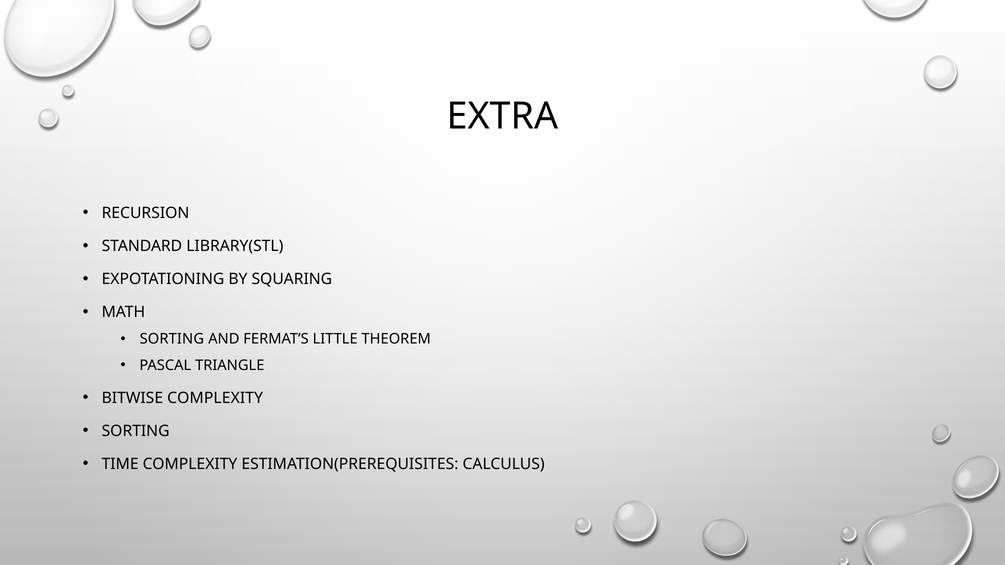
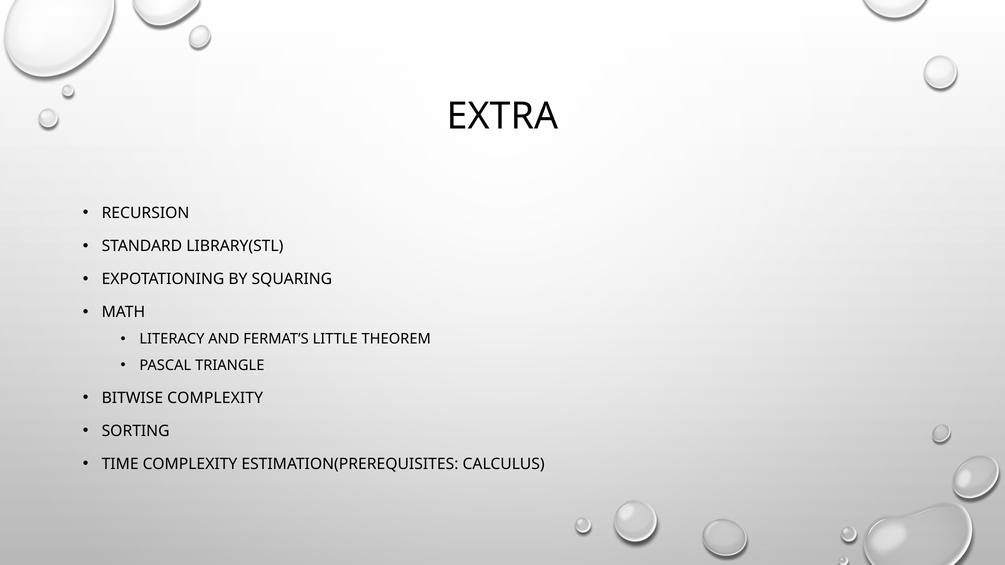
SORTING at (172, 339): SORTING -> LITERACY
